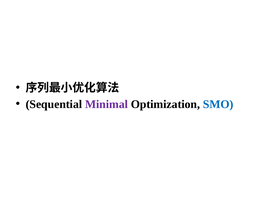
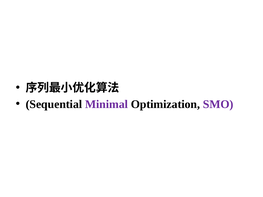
SMO colour: blue -> purple
